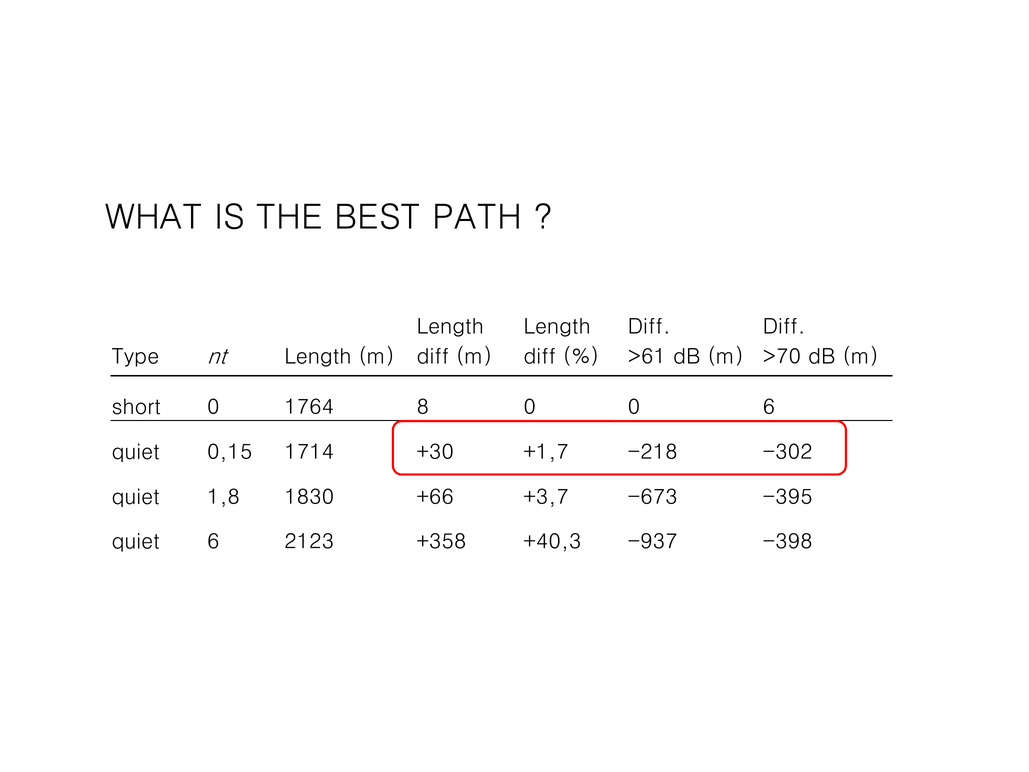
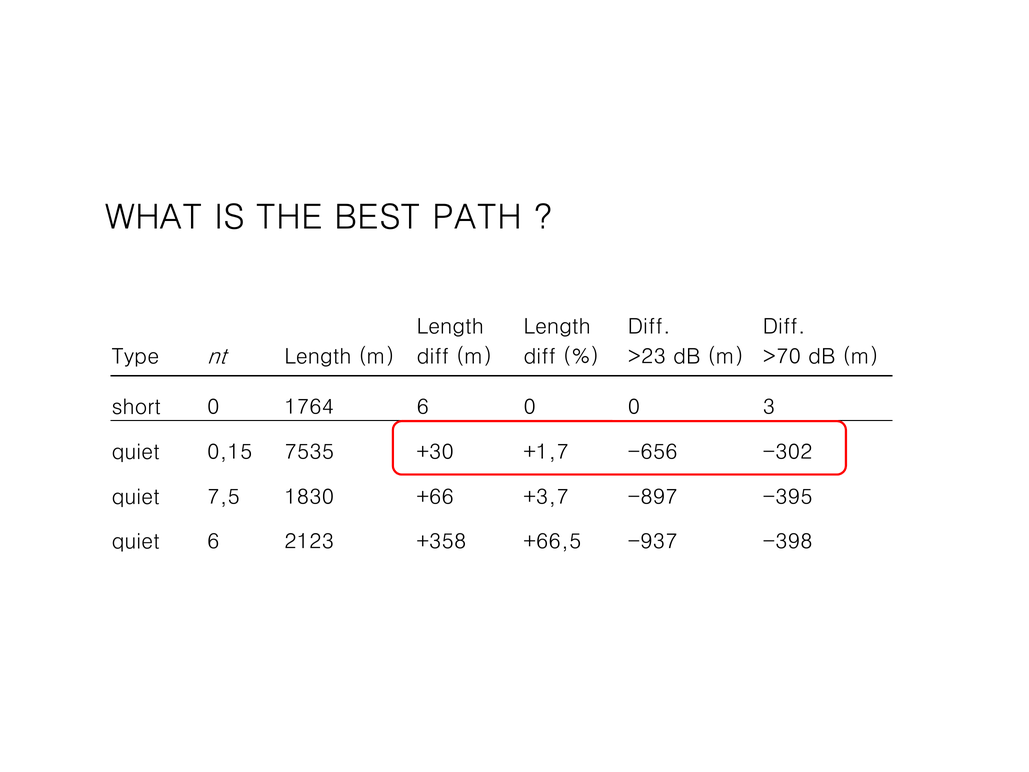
>61: >61 -> >23
1764 8: 8 -> 6
0 6: 6 -> 3
1714: 1714 -> 7535
-218: -218 -> -656
1,8: 1,8 -> 7,5
-673: -673 -> -897
+40,3: +40,3 -> +66,5
